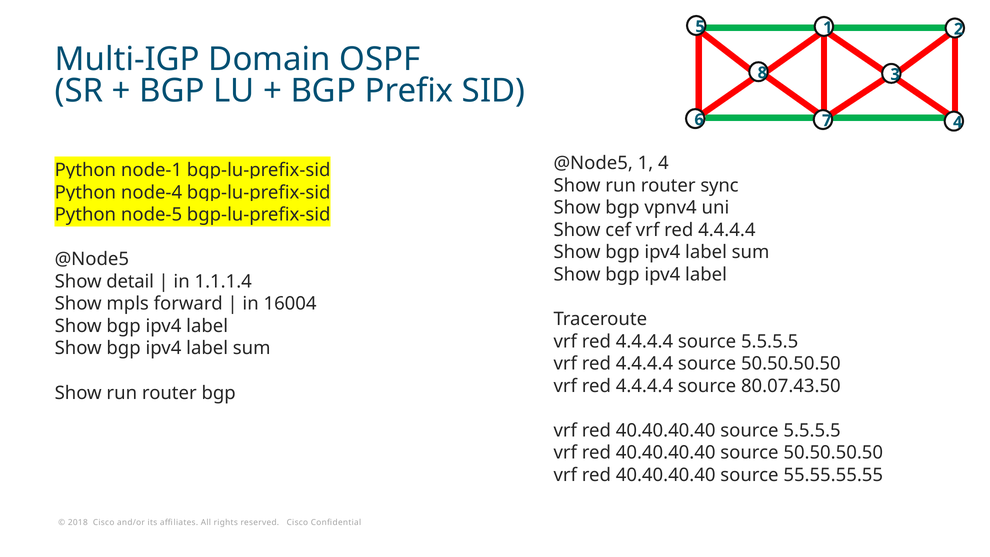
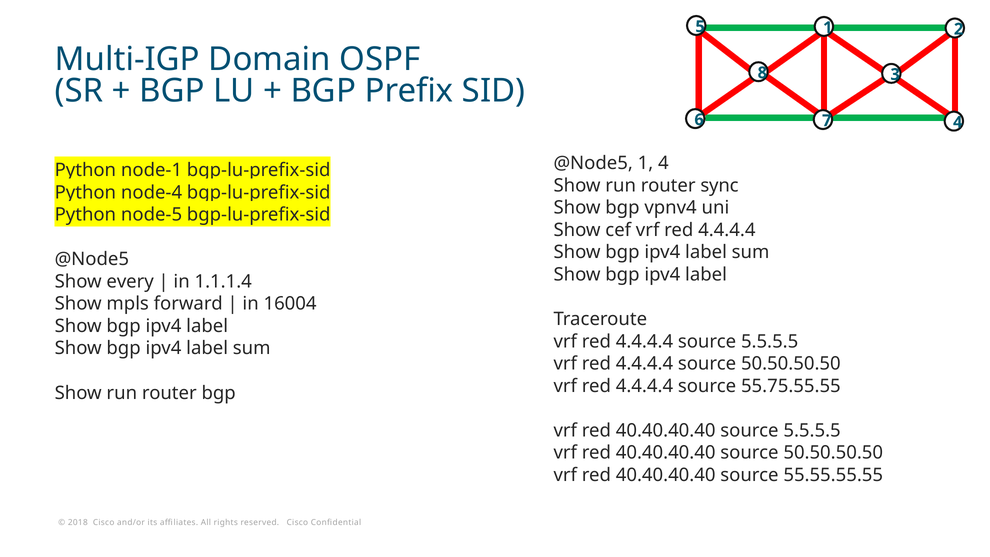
detail: detail -> every
80.07.43.50: 80.07.43.50 -> 55.75.55.55
